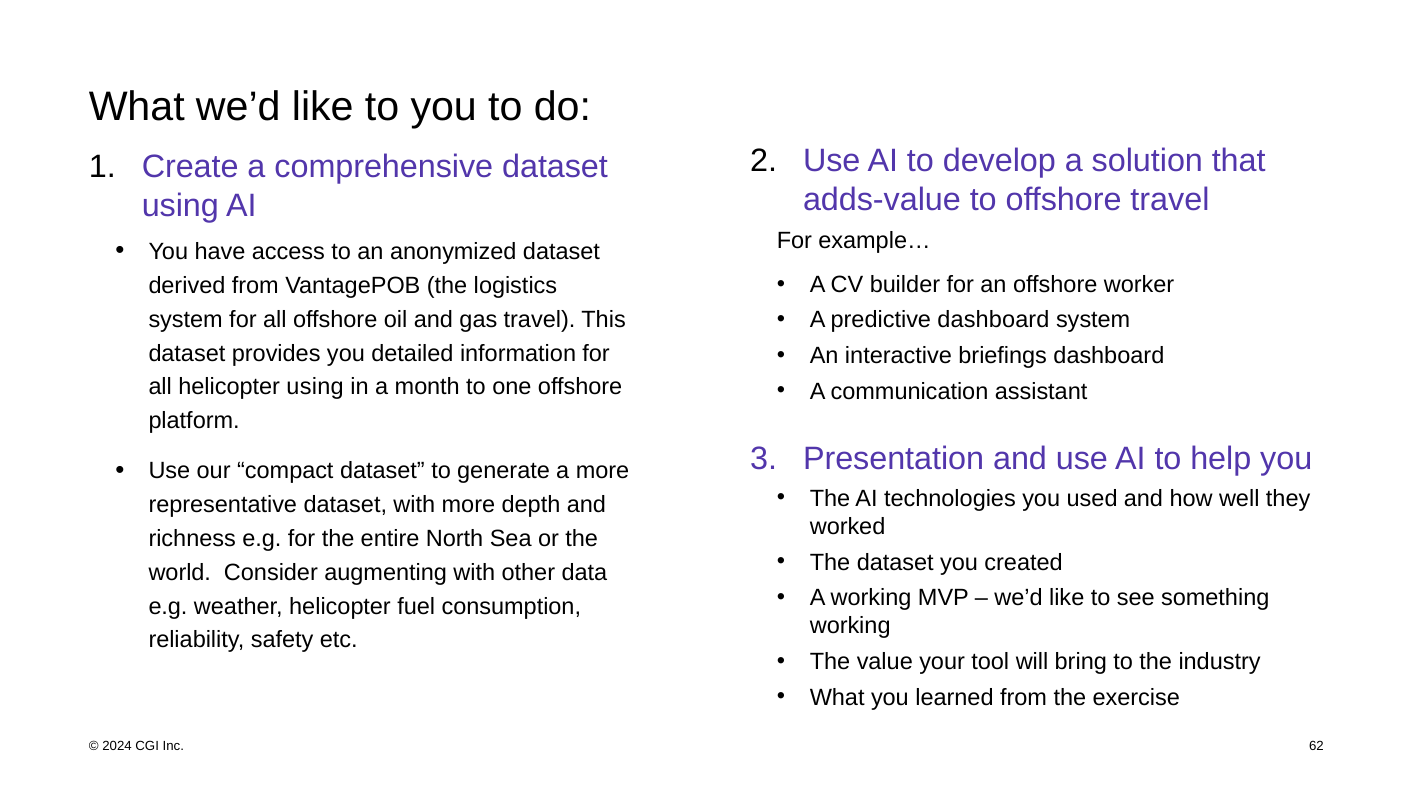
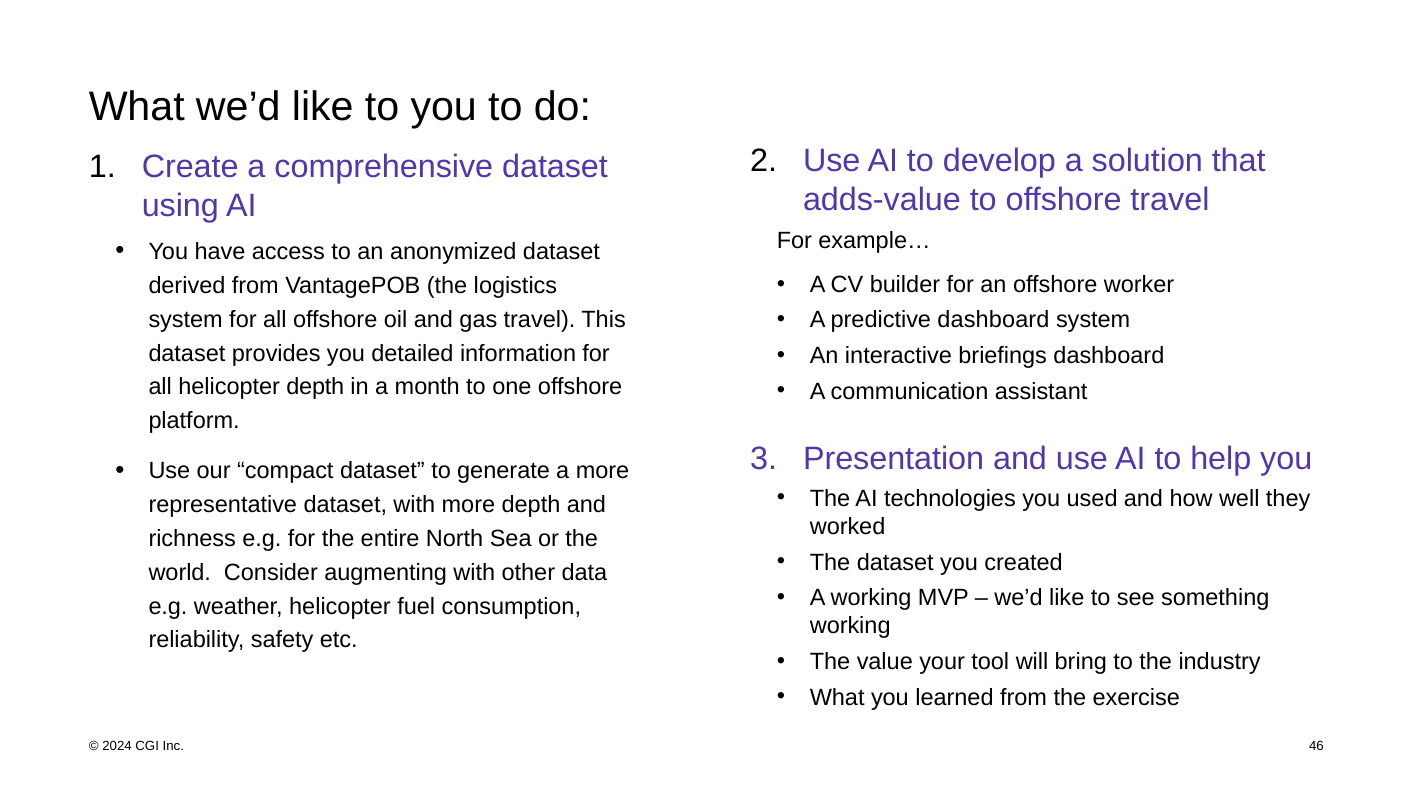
helicopter using: using -> depth
62: 62 -> 46
